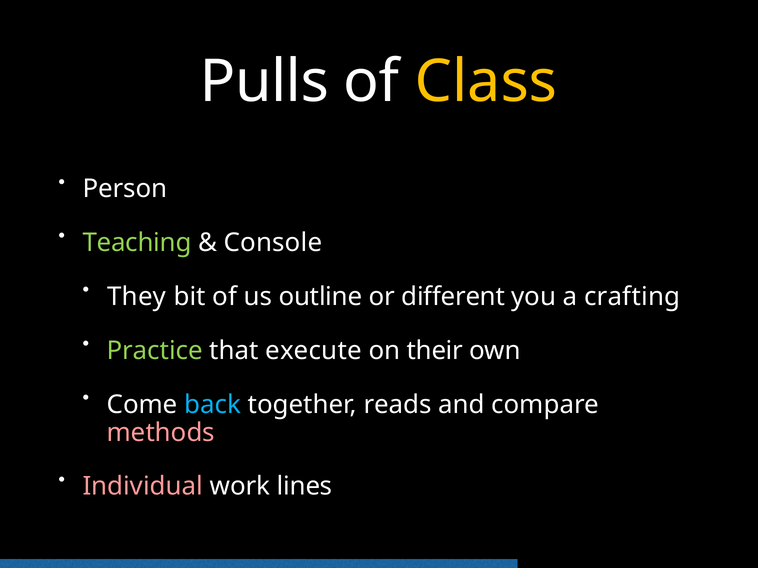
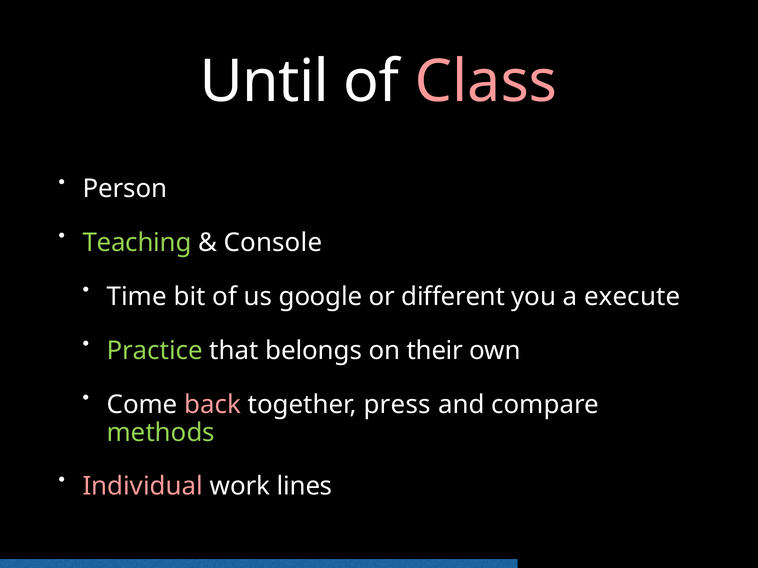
Pulls: Pulls -> Until
Class colour: yellow -> pink
They: They -> Time
outline: outline -> google
crafting: crafting -> execute
execute: execute -> belongs
back colour: light blue -> pink
reads: reads -> press
methods colour: pink -> light green
